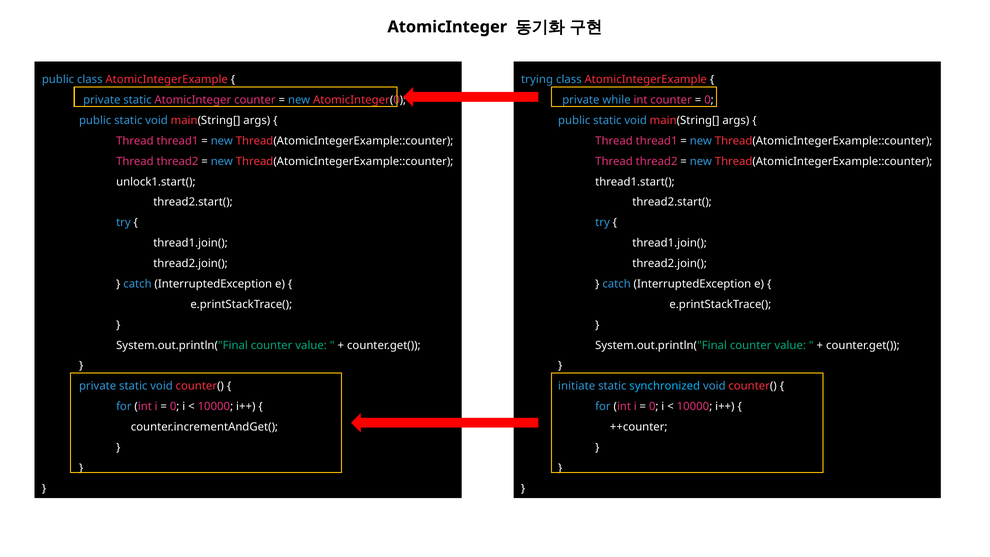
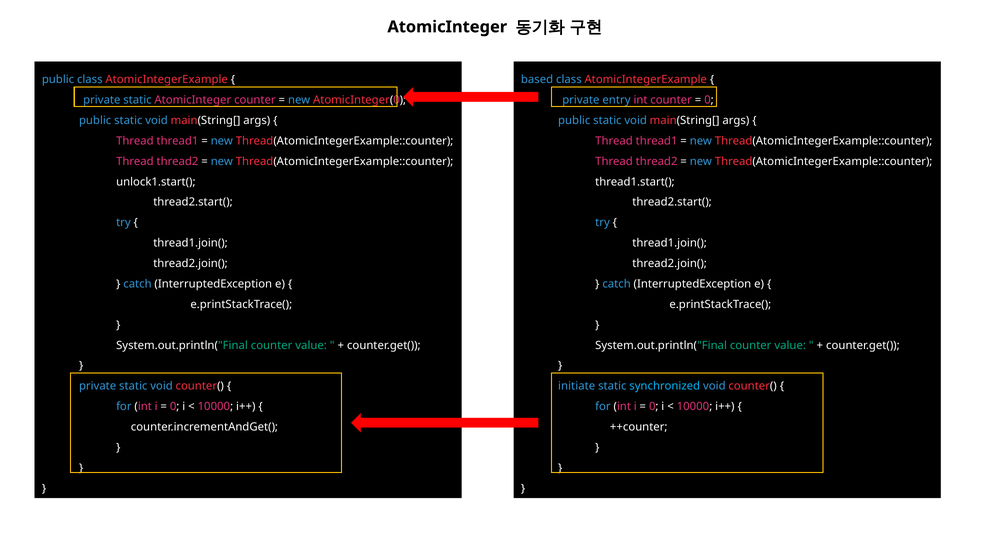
trying: trying -> based
while: while -> entry
